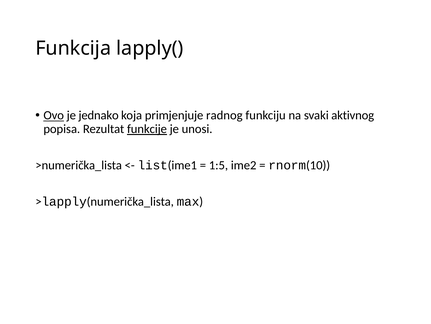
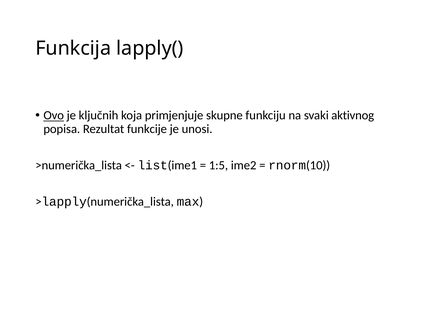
jednako: jednako -> ključnih
radnog: radnog -> skupne
funkcije underline: present -> none
